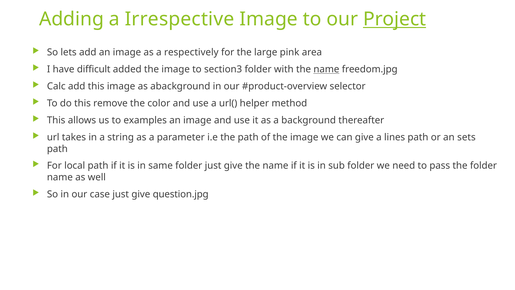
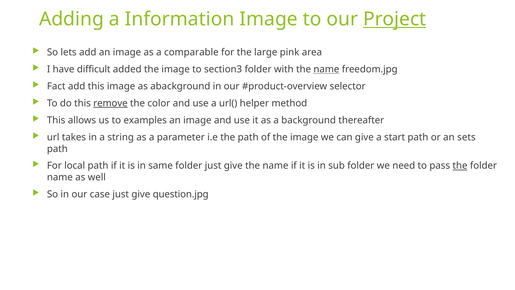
Irrespective: Irrespective -> Information
respectively: respectively -> comparable
Calc: Calc -> Fact
remove underline: none -> present
lines: lines -> start
the at (460, 166) underline: none -> present
